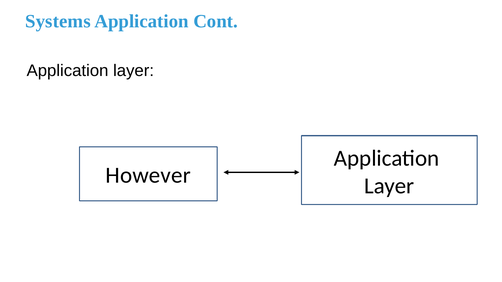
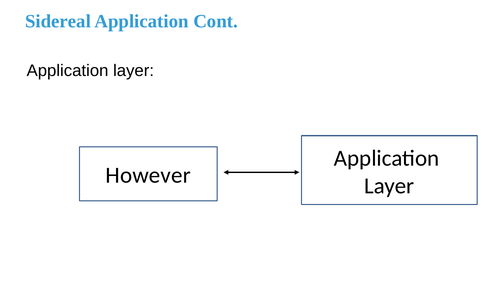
Systems: Systems -> Sidereal
